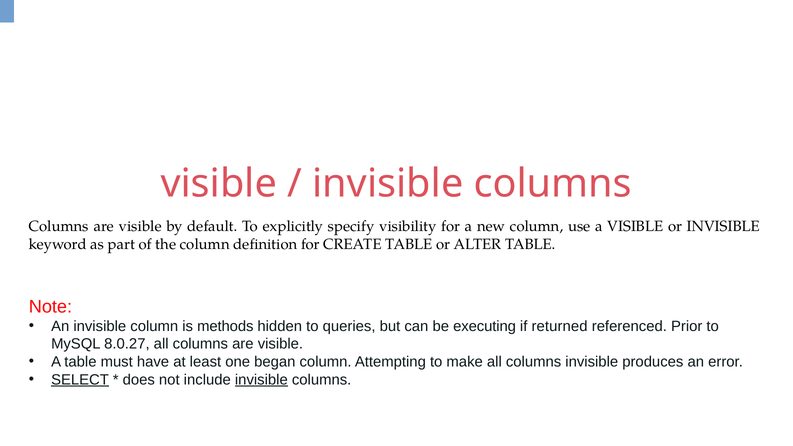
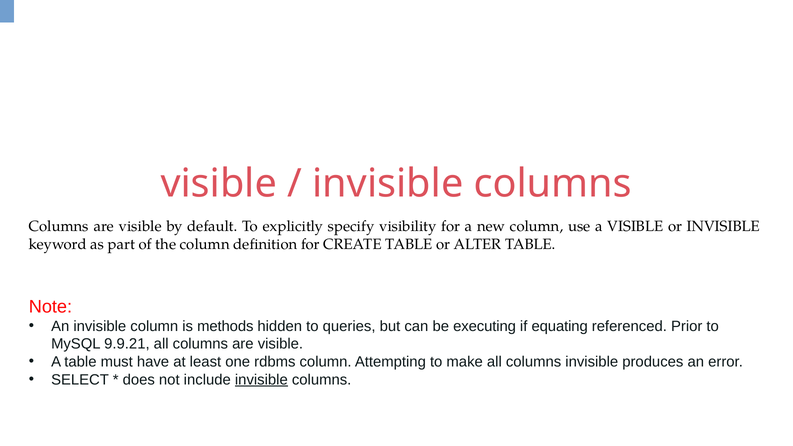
returned: returned -> equating
8.0.27: 8.0.27 -> 9.9.21
began: began -> rdbms
SELECT underline: present -> none
